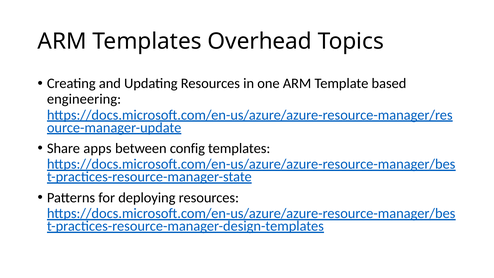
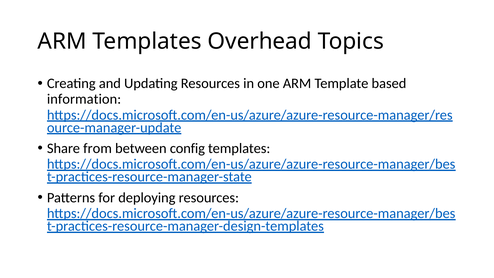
engineering: engineering -> information
apps: apps -> from
